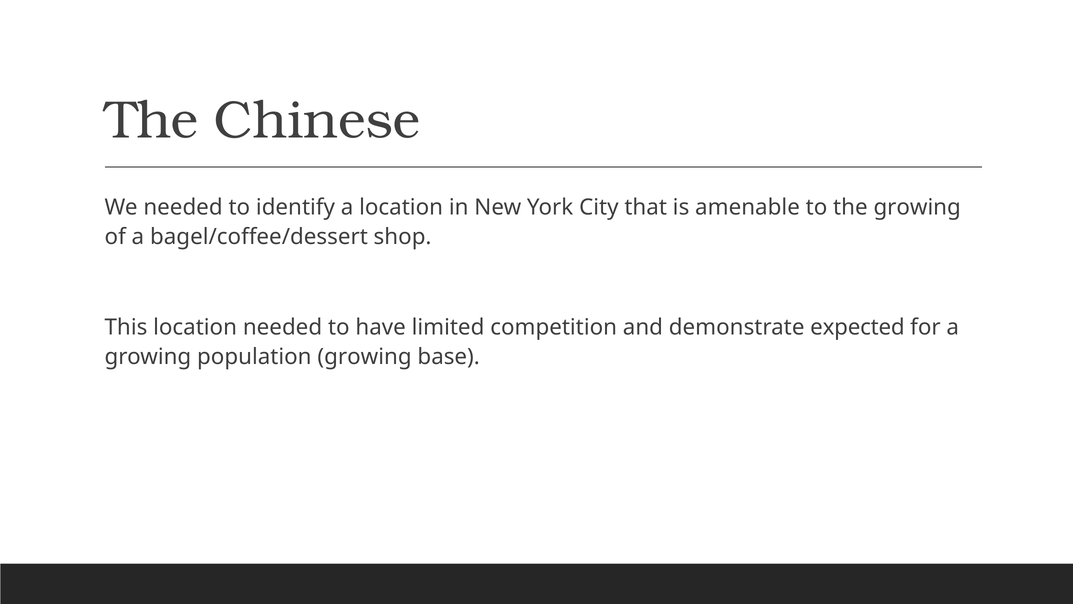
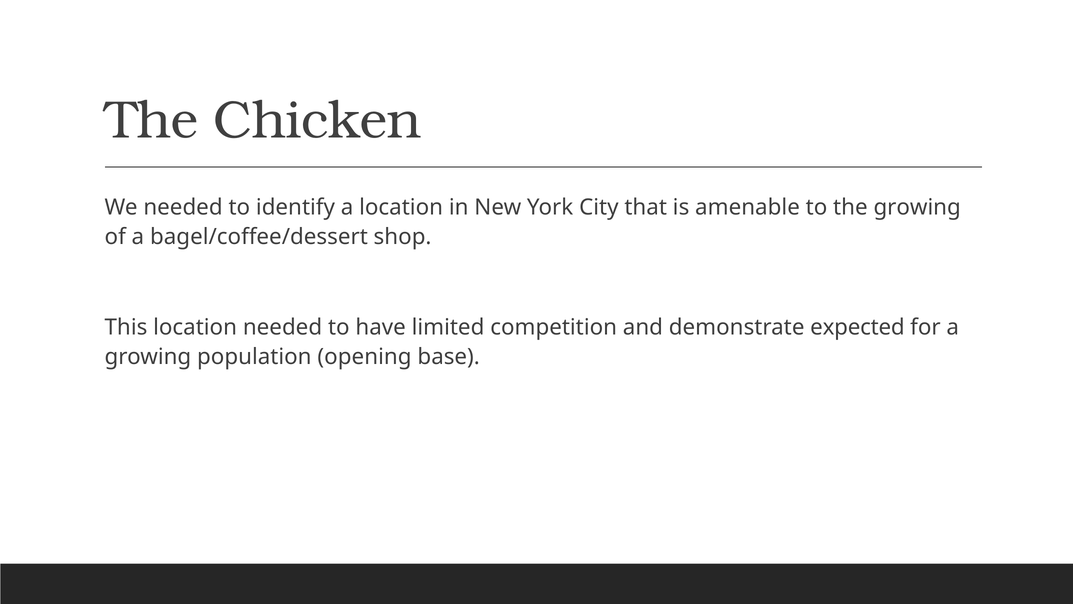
Chinese: Chinese -> Chicken
population growing: growing -> opening
